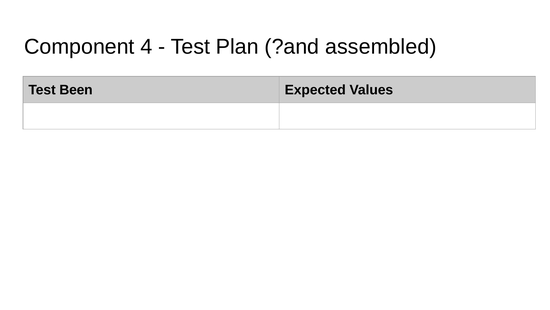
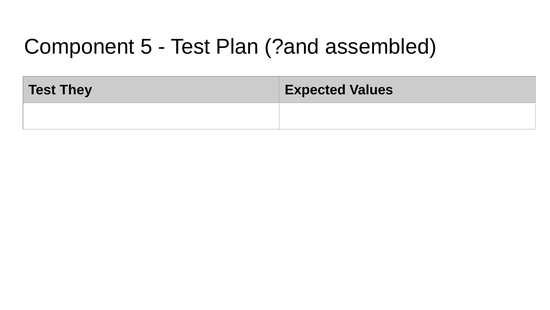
4: 4 -> 5
Been: Been -> They
